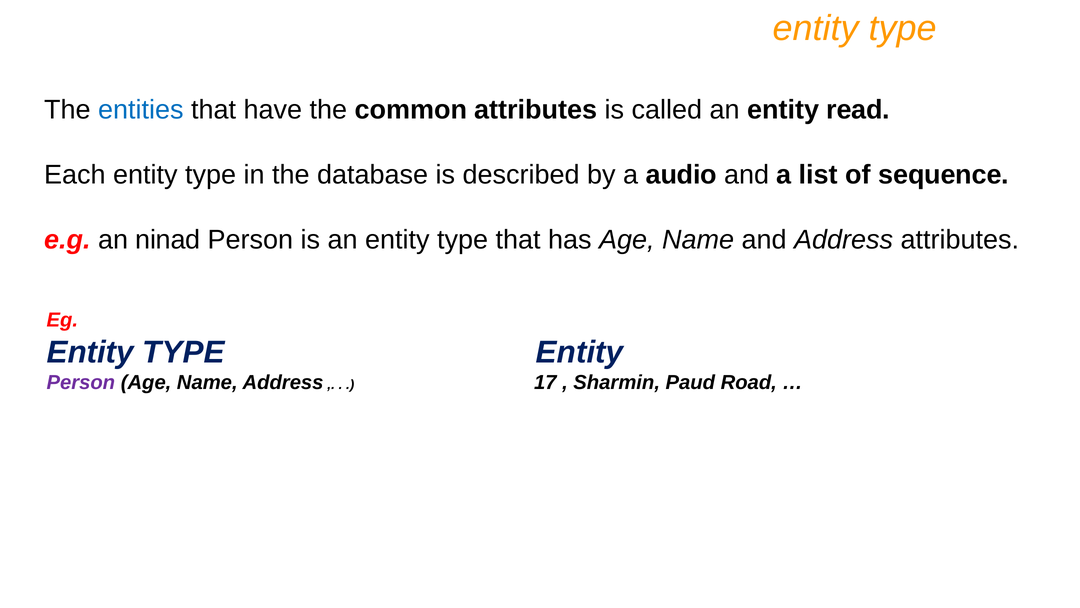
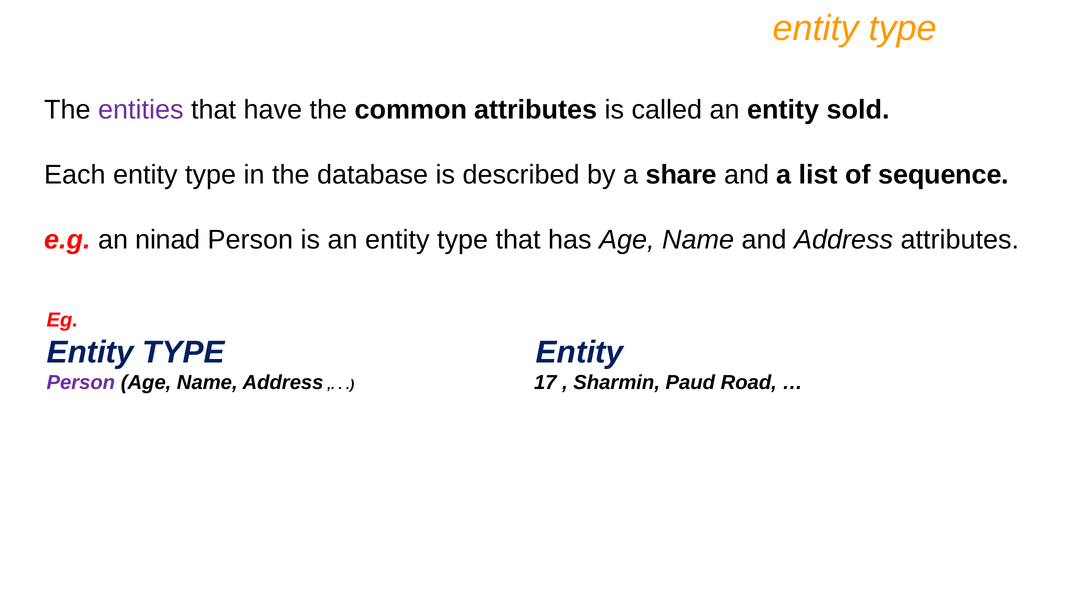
entities colour: blue -> purple
read: read -> sold
audio: audio -> share
